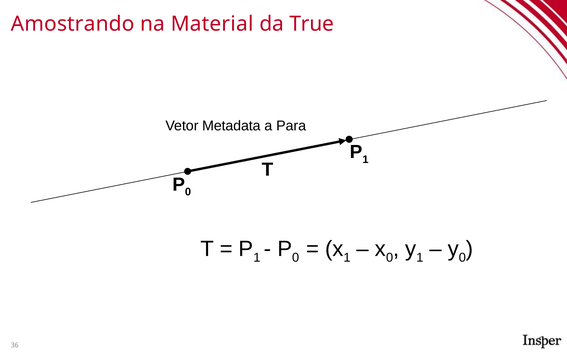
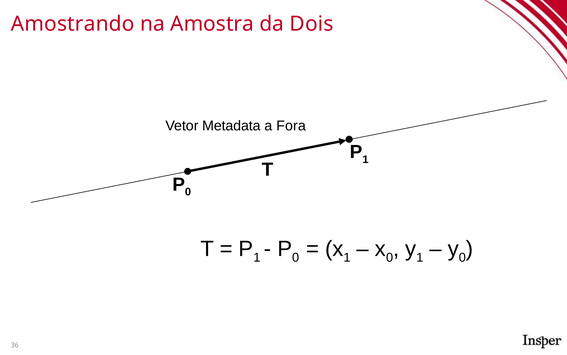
Material: Material -> Amostra
True: True -> Dois
Para: Para -> Fora
